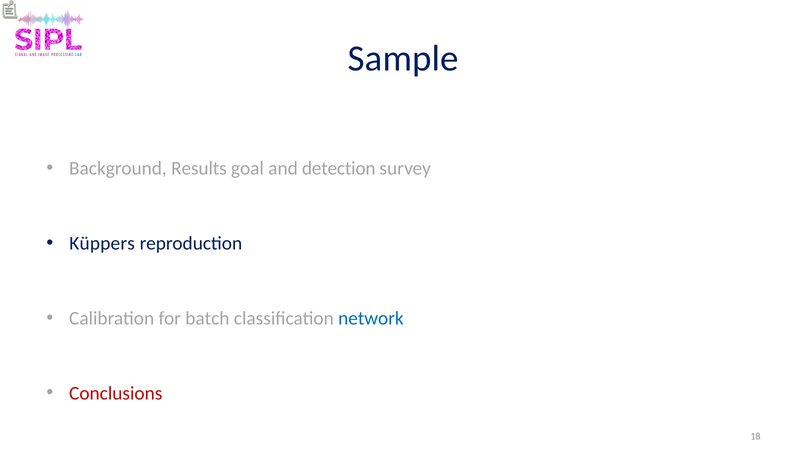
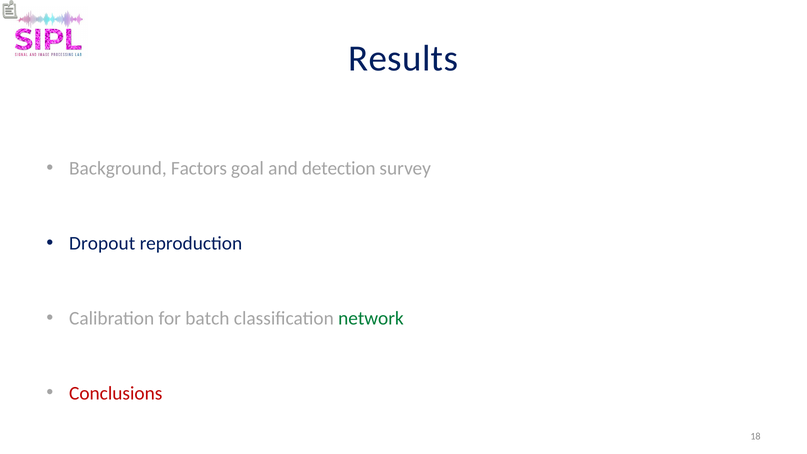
Sample: Sample -> Results
Results: Results -> Factors
Küppers: Küppers -> Dropout
network colour: blue -> green
